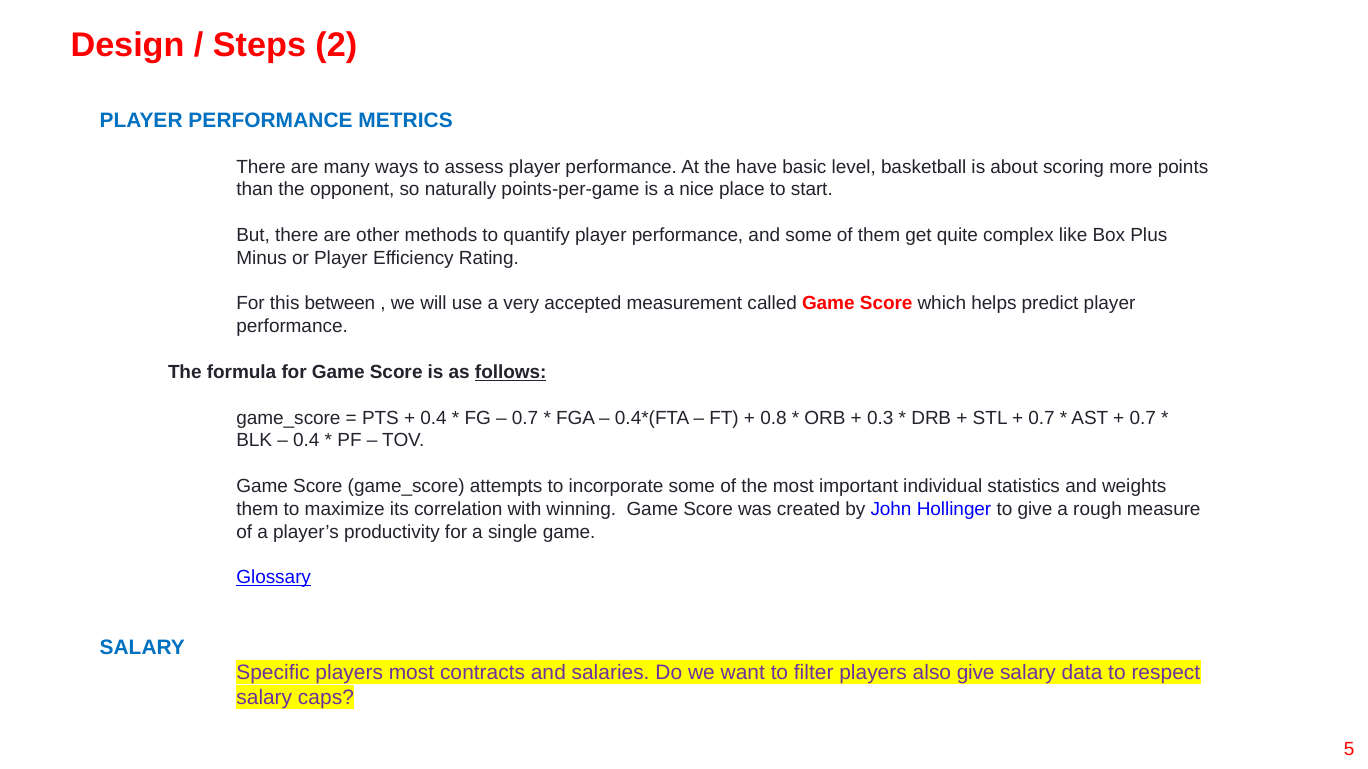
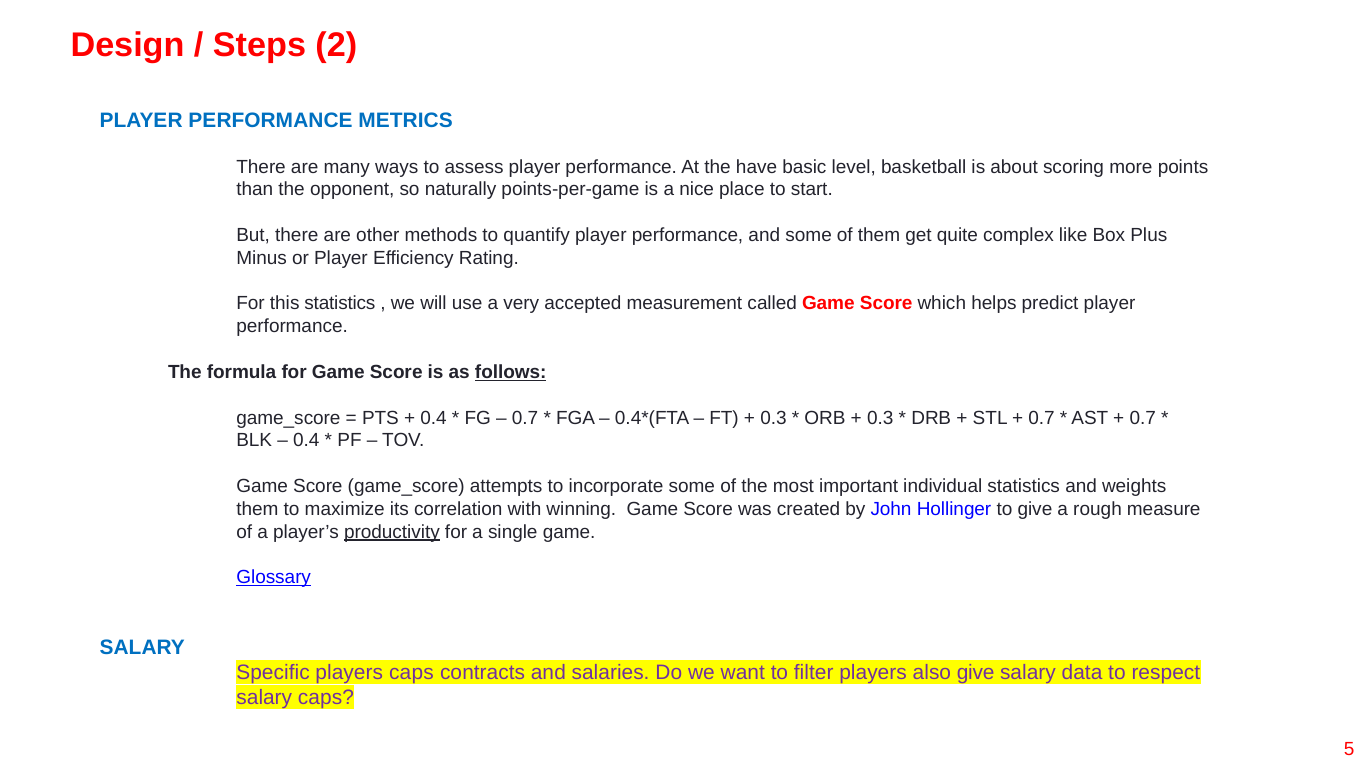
this between: between -> statistics
0.8 at (774, 418): 0.8 -> 0.3
productivity underline: none -> present
players most: most -> caps
